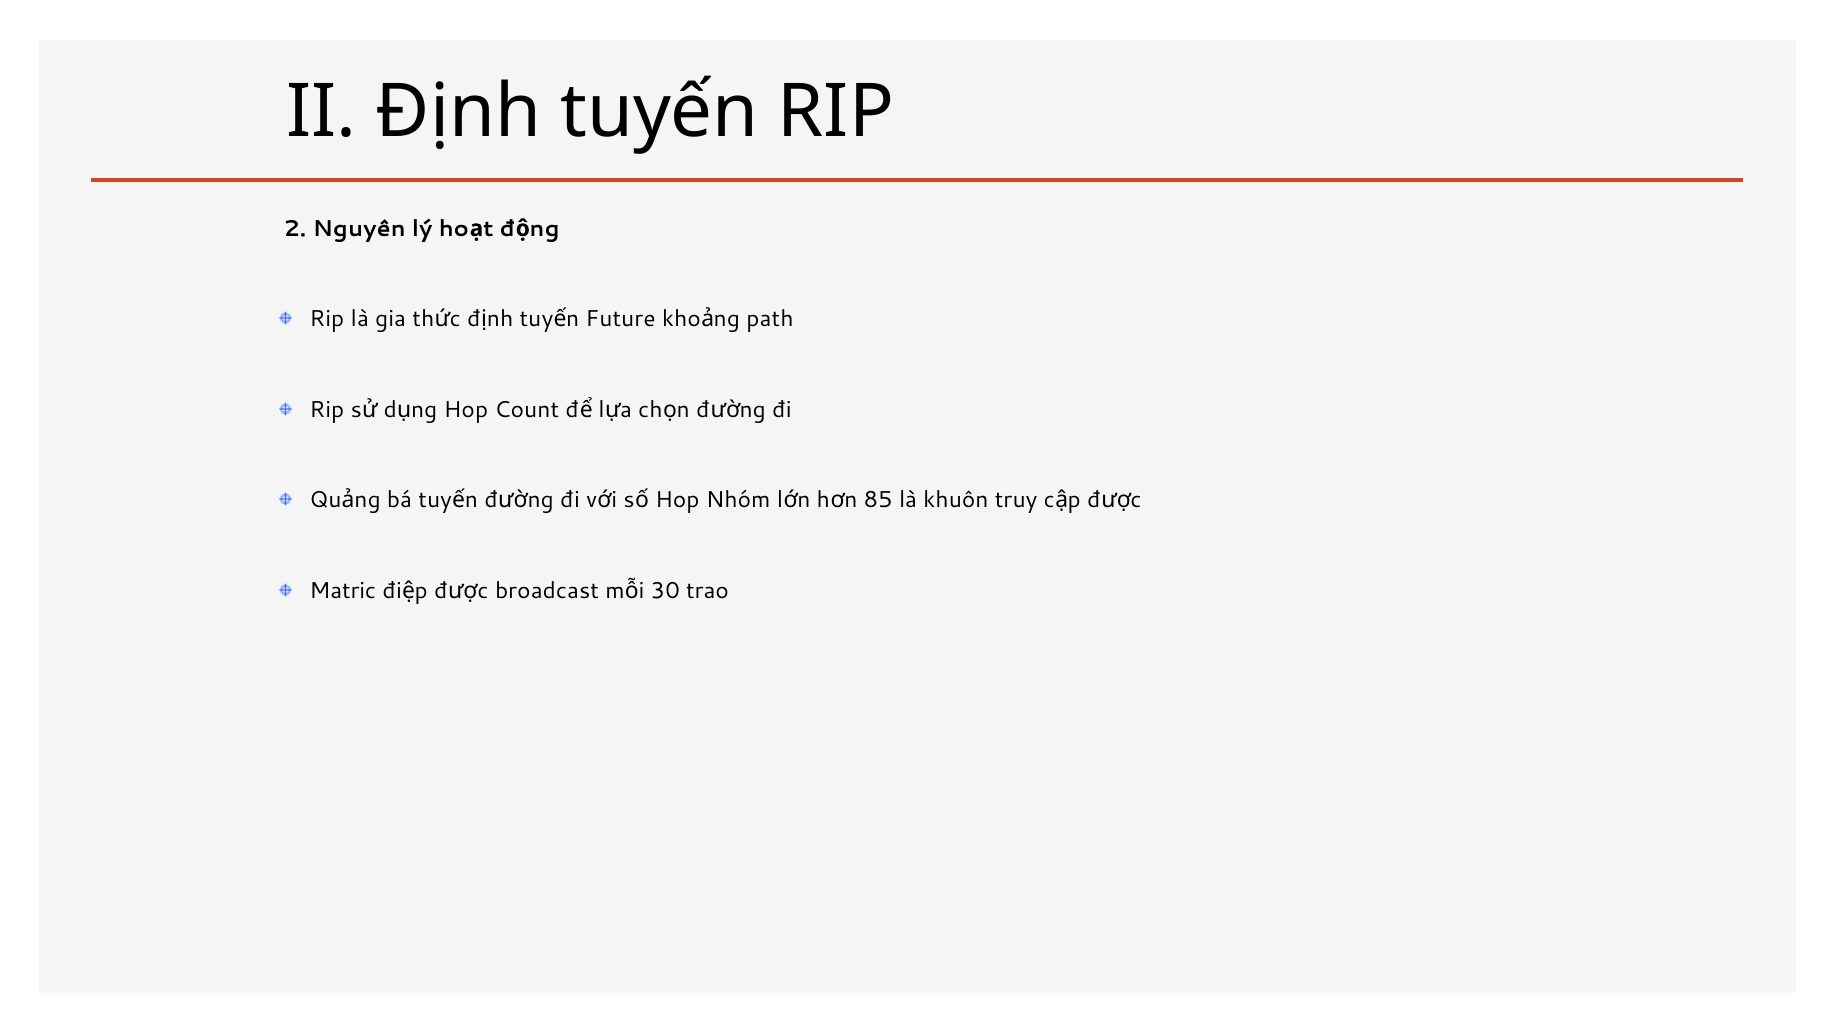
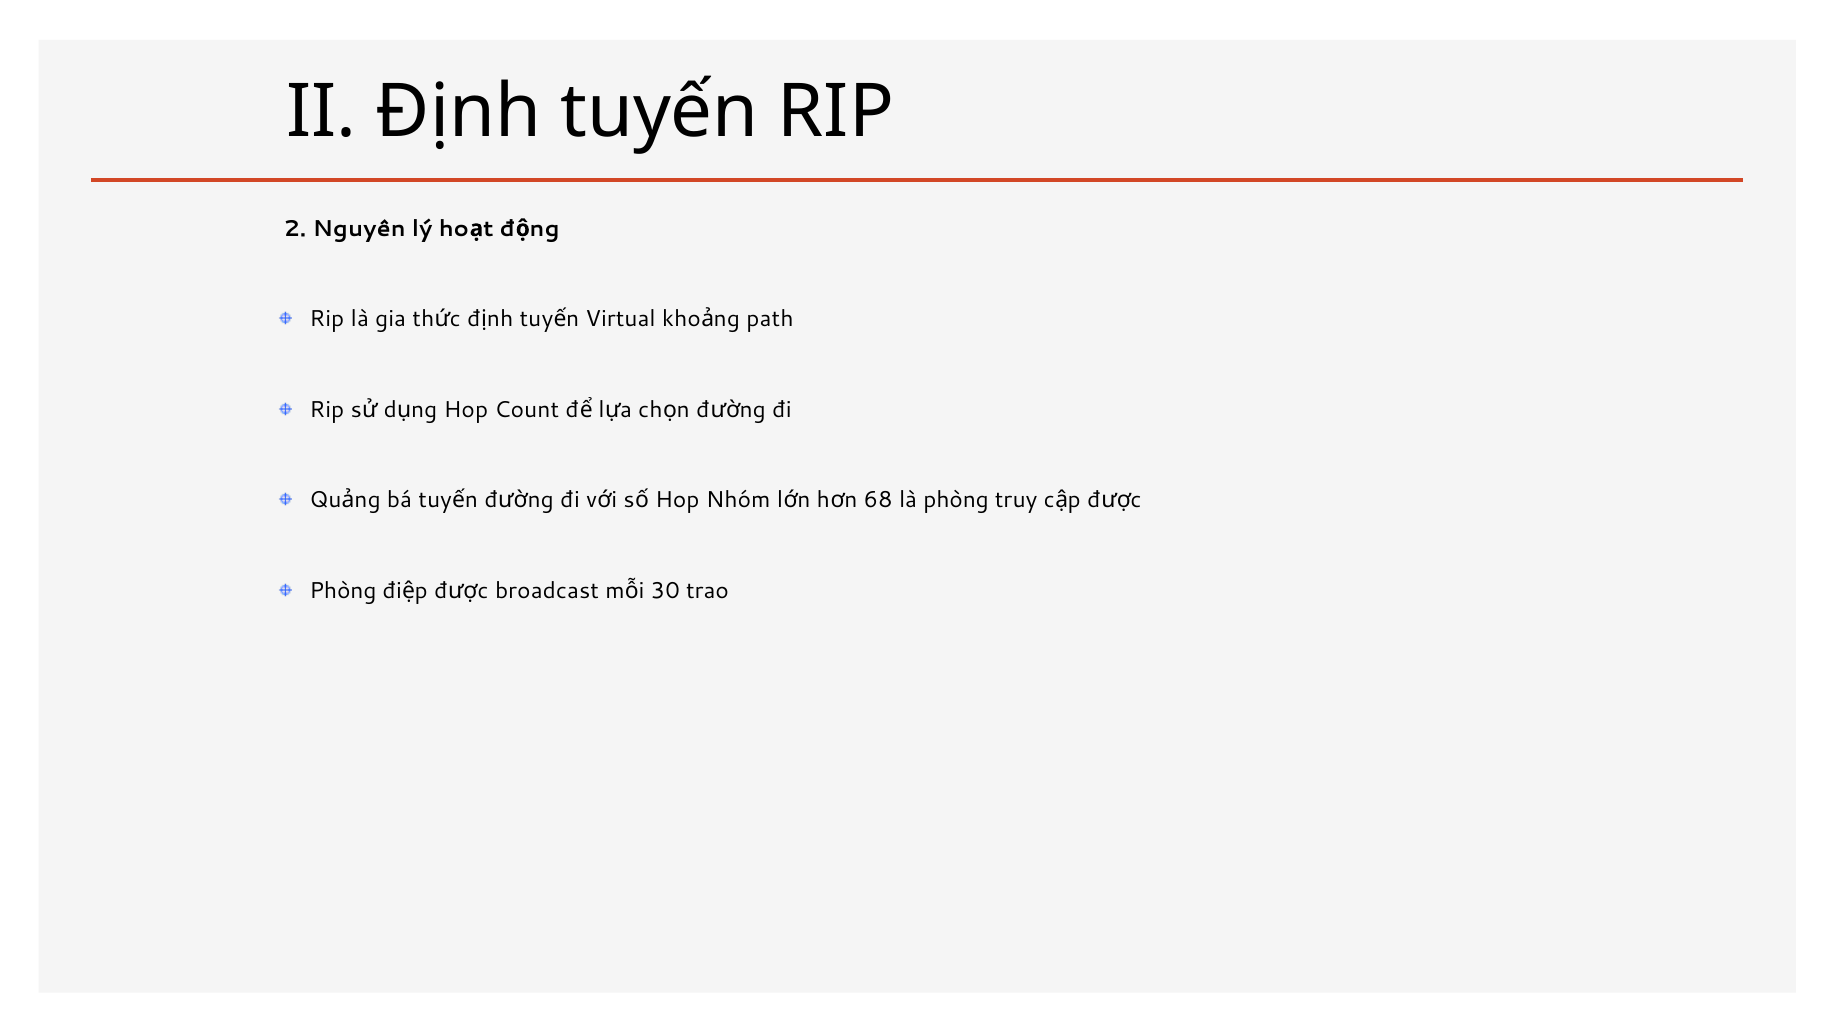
Future: Future -> Virtual
85: 85 -> 68
là khuôn: khuôn -> phòng
Matric at (343, 590): Matric -> Phòng
